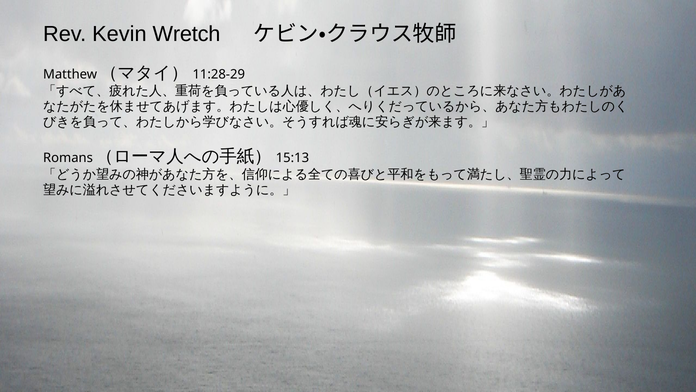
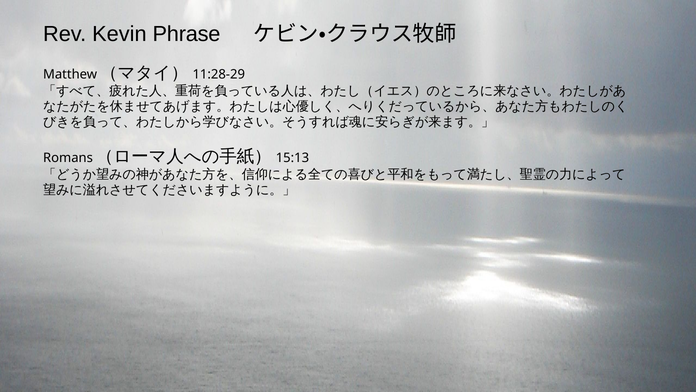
Wretch: Wretch -> Phrase
